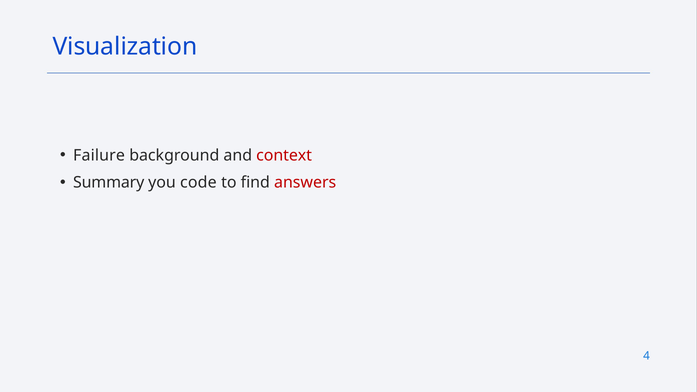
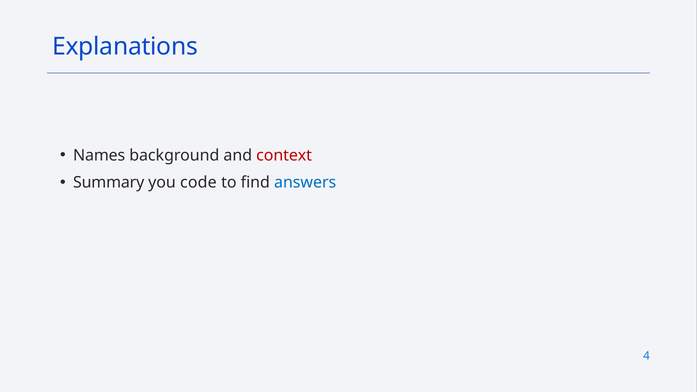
Visualization: Visualization -> Explanations
Failure: Failure -> Names
answers colour: red -> blue
